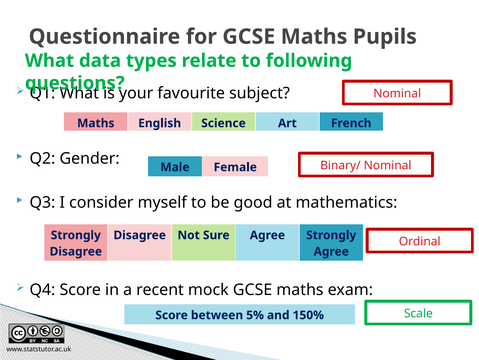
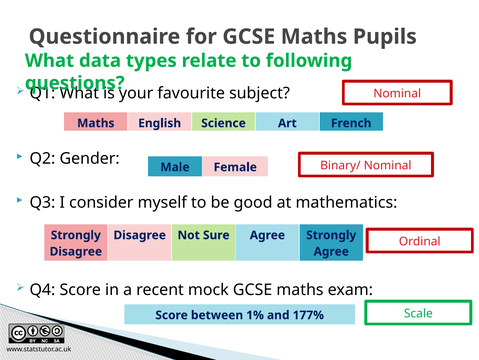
5%: 5% -> 1%
150%: 150% -> 177%
